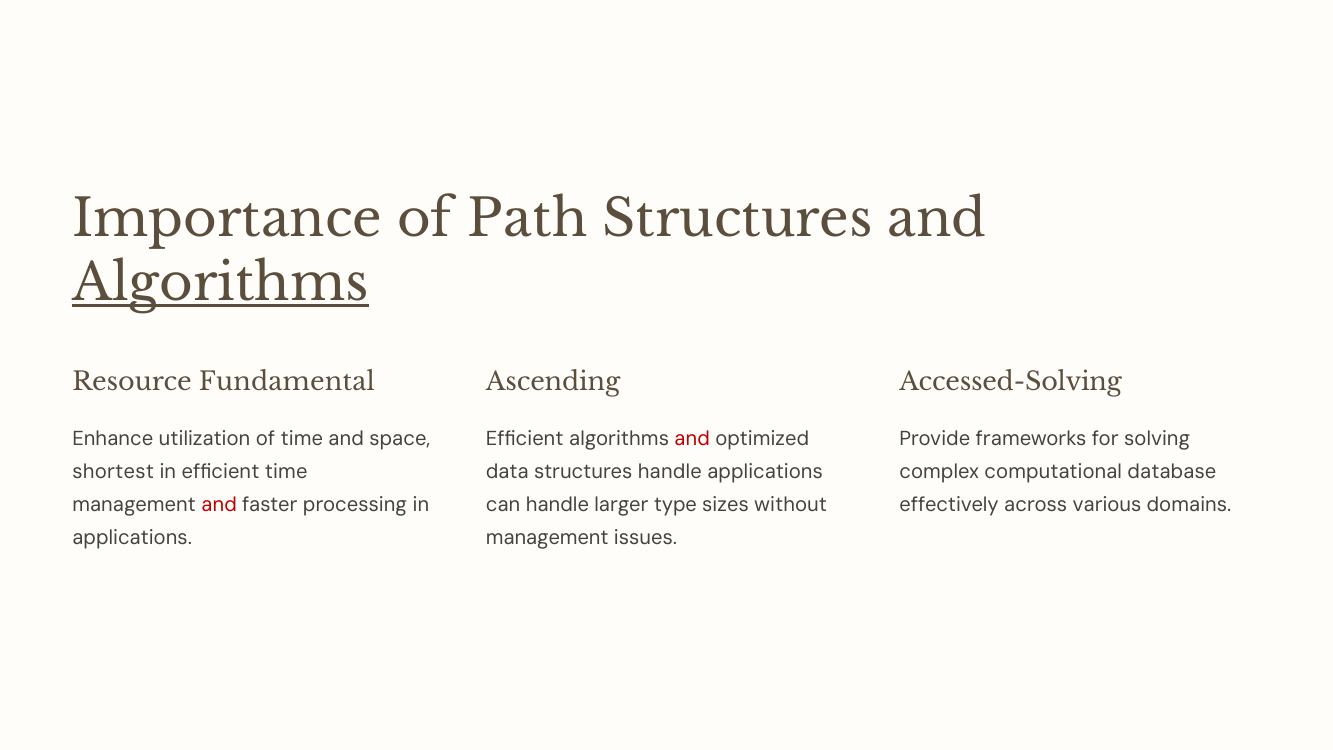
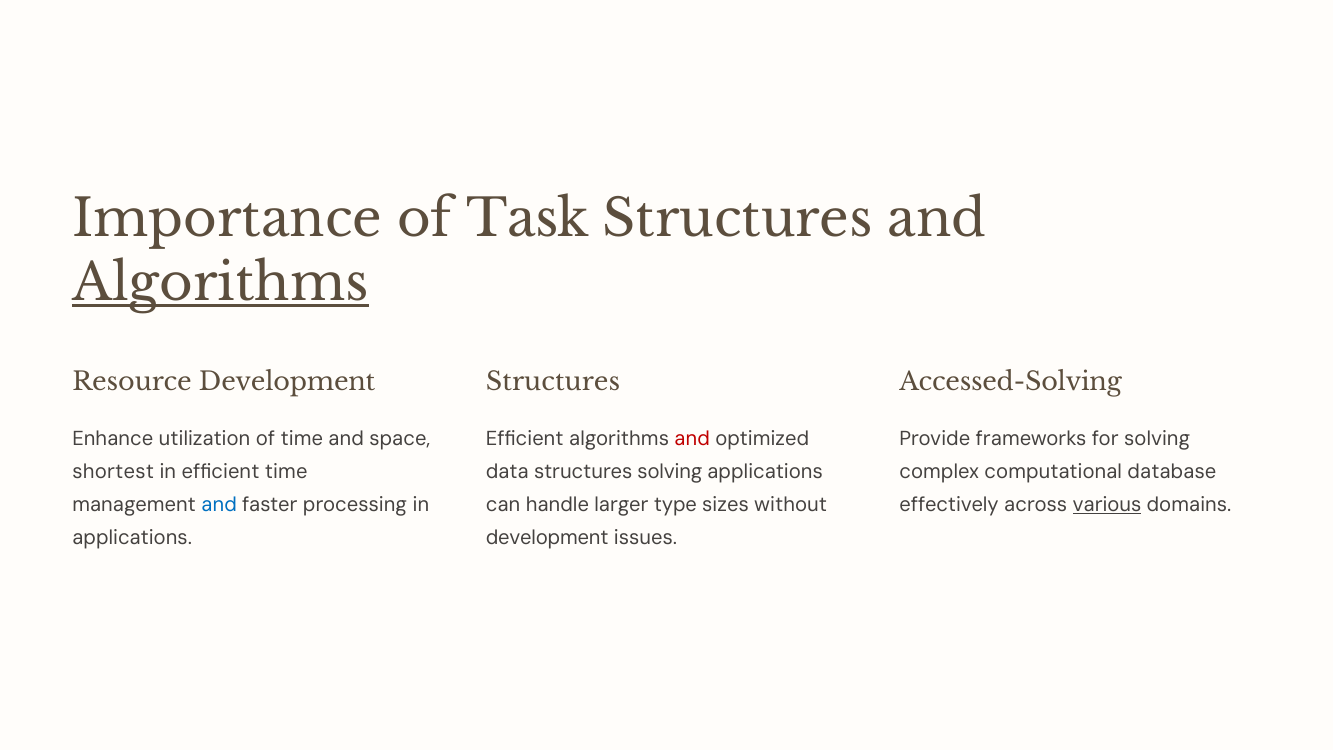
Path: Path -> Task
Resource Fundamental: Fundamental -> Development
Ascending at (553, 382): Ascending -> Structures
structures handle: handle -> solving
and at (219, 505) colour: red -> blue
various underline: none -> present
management at (547, 537): management -> development
